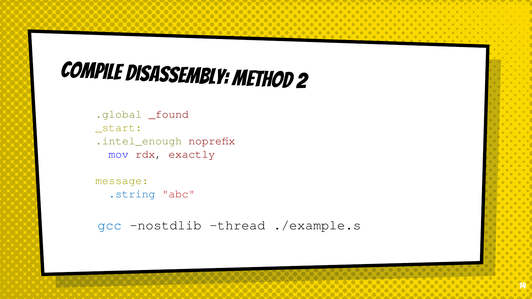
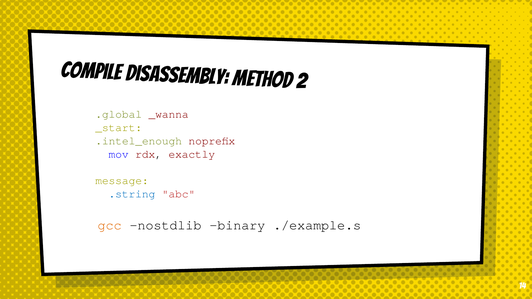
_found: _found -> _wanna
gcc colour: blue -> orange
thread: thread -> binary
